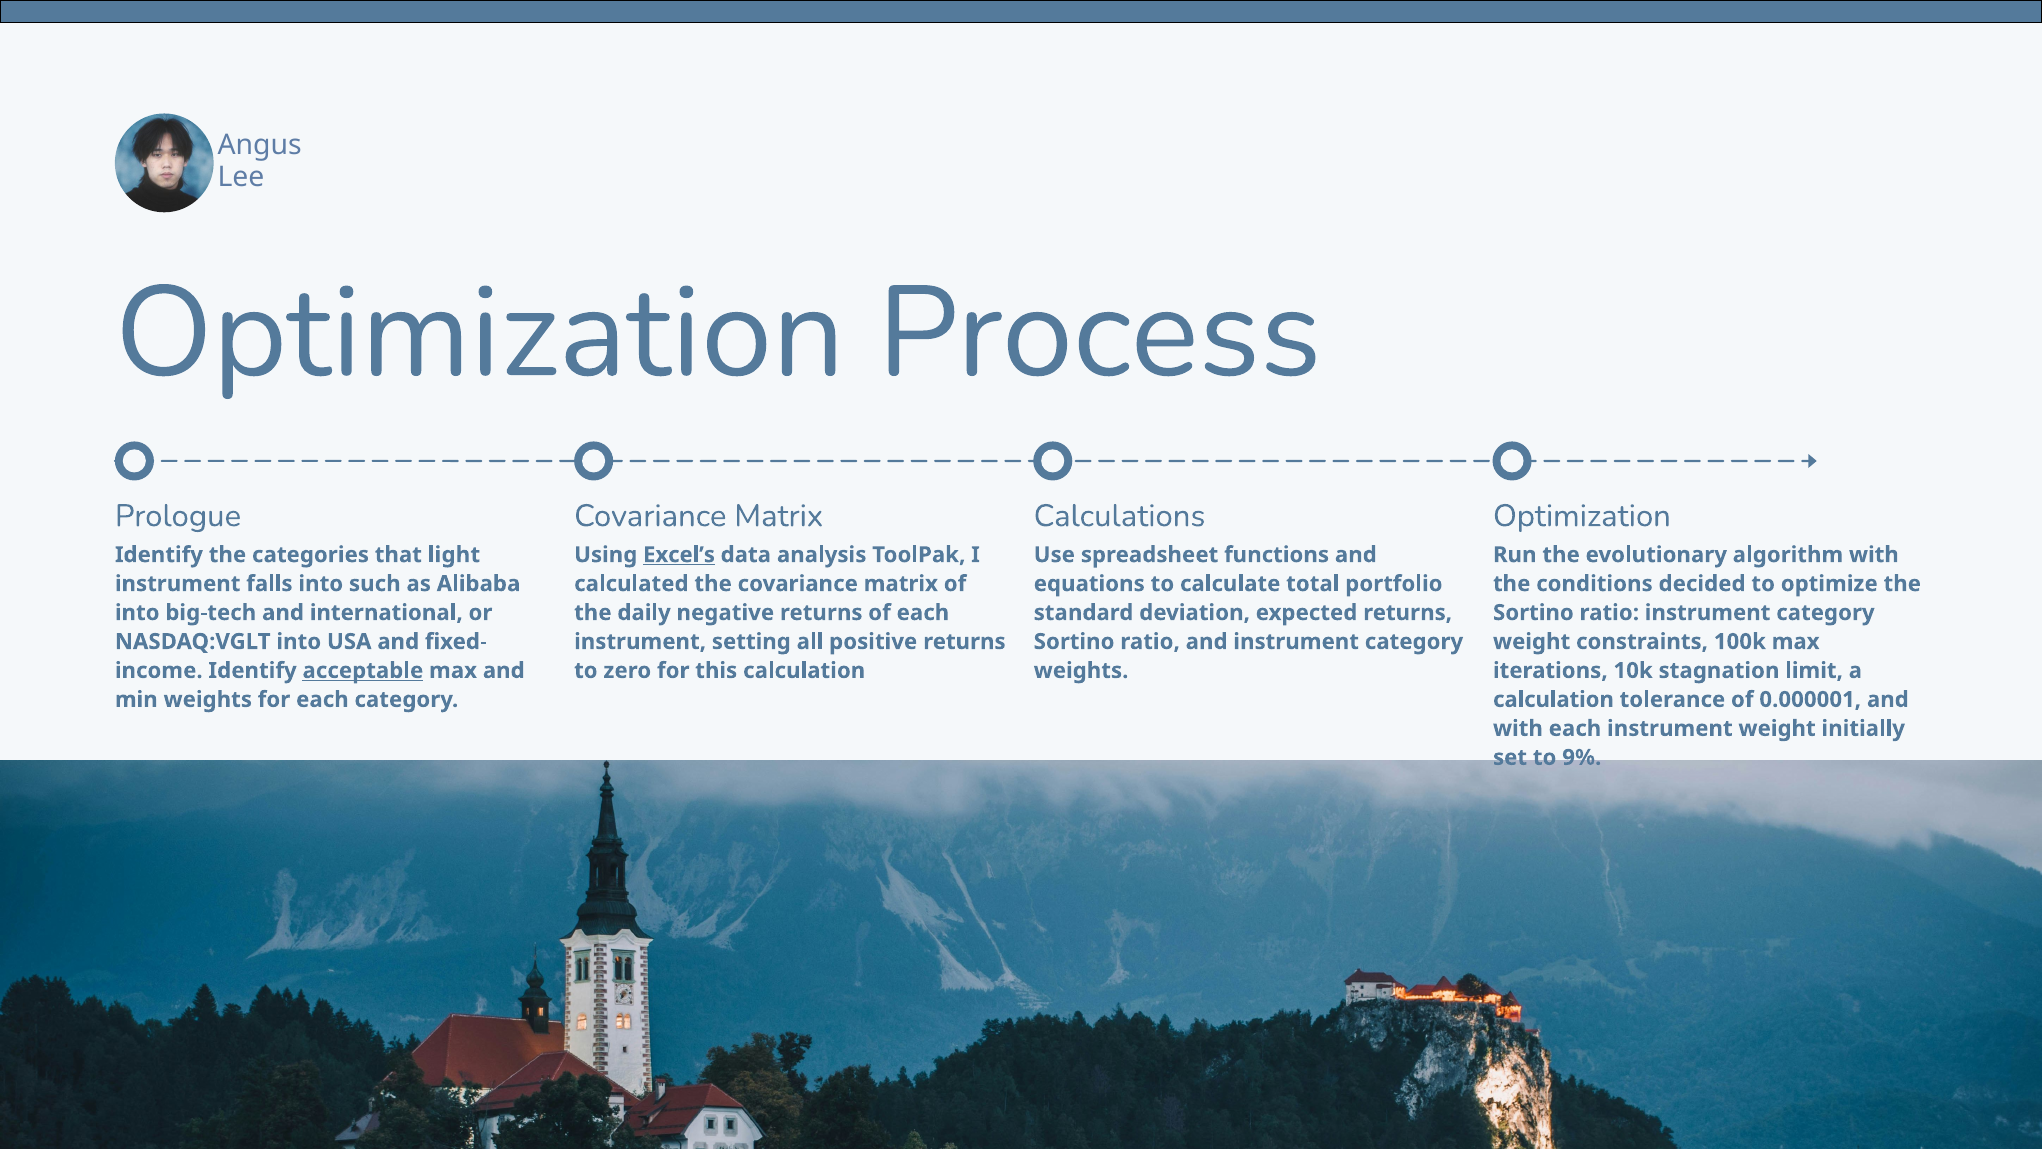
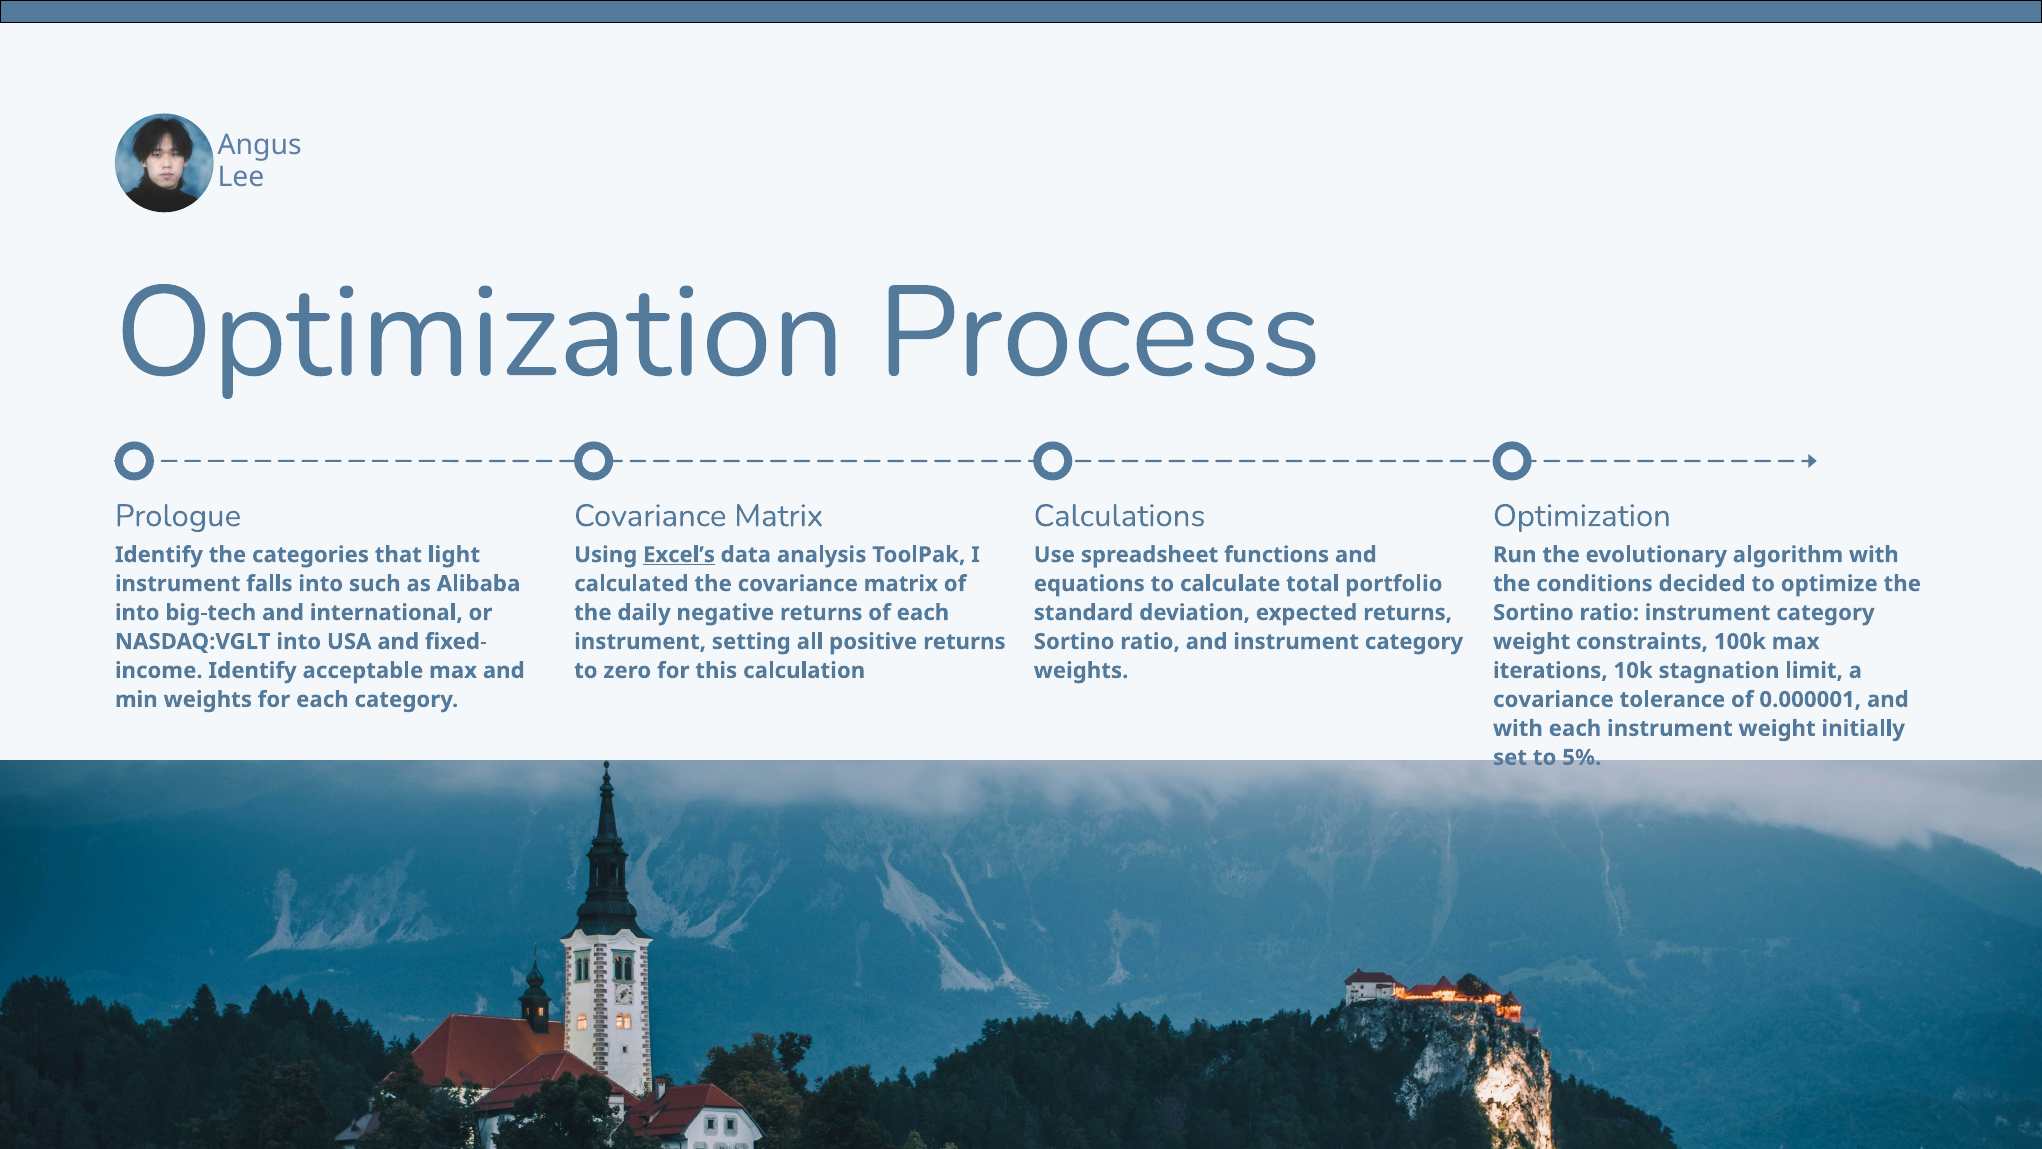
acceptable underline: present -> none
calculation at (1553, 699): calculation -> covariance
9%: 9% -> 5%
